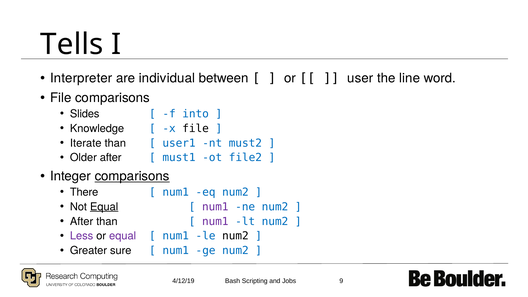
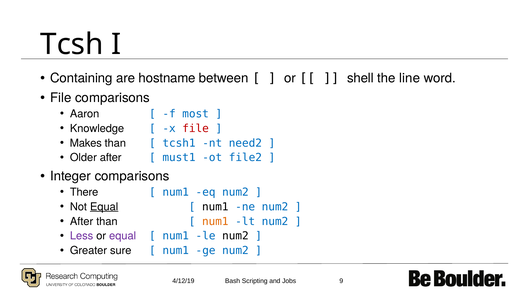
Tells: Tells -> Tcsh
Interpreter: Interpreter -> Containing
individual: individual -> hostname
user: user -> shell
Slides: Slides -> Aaron
into: into -> most
file at (196, 128) colour: black -> red
Iterate: Iterate -> Makes
user1: user1 -> tcsh1
must2: must2 -> need2
comparisons at (132, 176) underline: present -> none
num1 at (215, 207) colour: purple -> black
num1 at (215, 221) colour: purple -> orange
